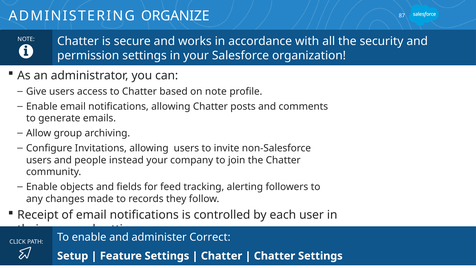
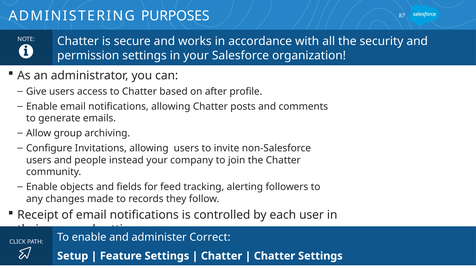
ORGANIZE: ORGANIZE -> PURPOSES
on note: note -> after
